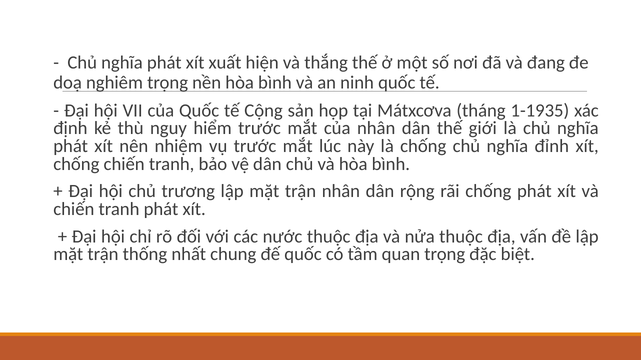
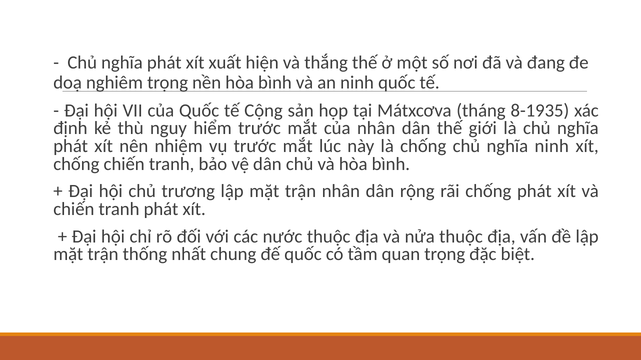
1-1935: 1-1935 -> 8-1935
nghĩa đỉnh: đỉnh -> ninh
